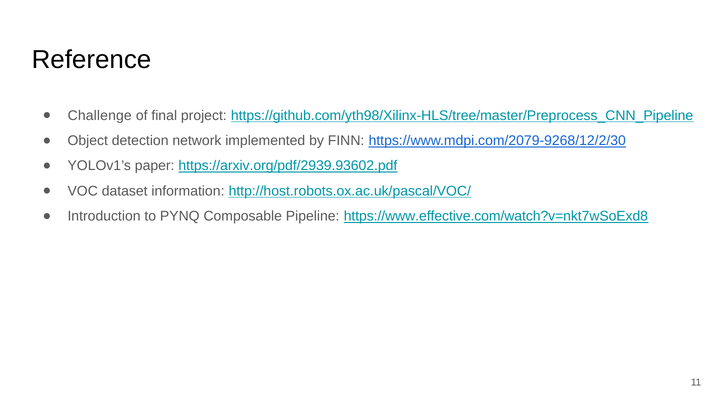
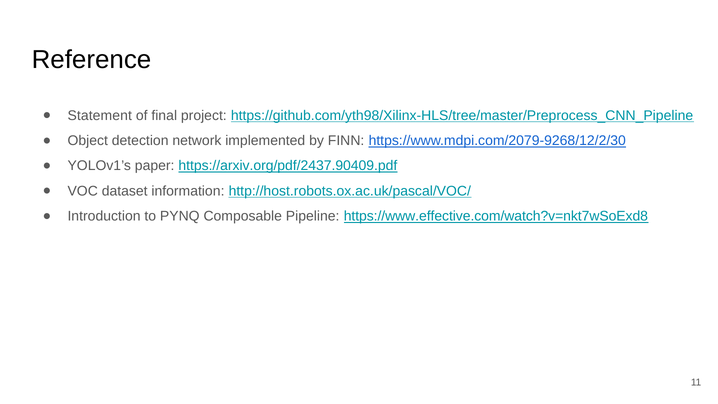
Challenge: Challenge -> Statement
https://arxiv.org/pdf/2939.93602.pdf: https://arxiv.org/pdf/2939.93602.pdf -> https://arxiv.org/pdf/2437.90409.pdf
